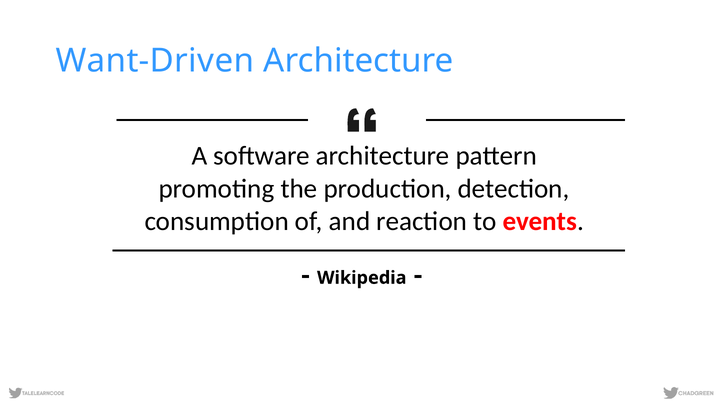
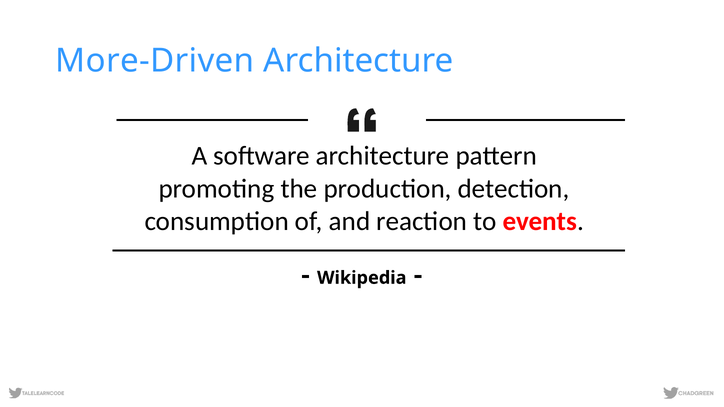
Want-Driven: Want-Driven -> More-Driven
